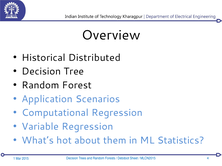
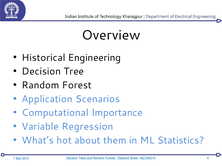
Distributed: Distributed -> Engineering
Computational Regression: Regression -> Importance
